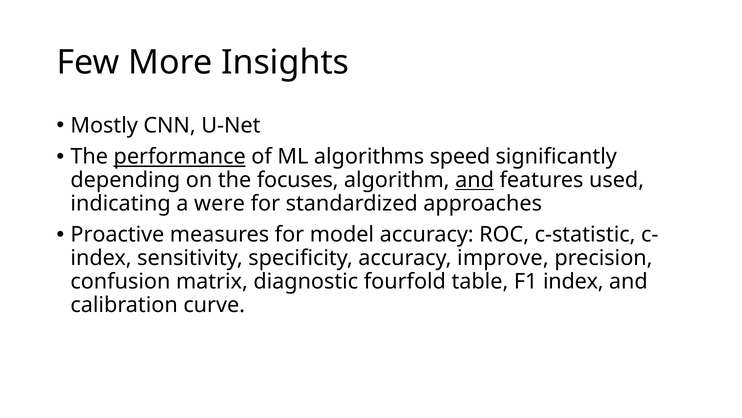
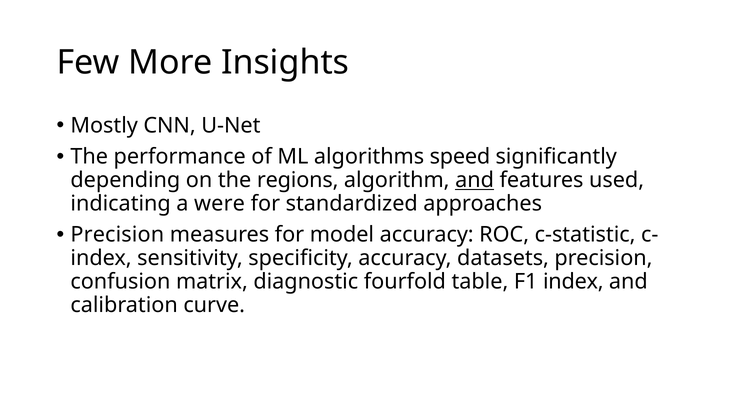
performance underline: present -> none
focuses: focuses -> regions
Proactive at (117, 234): Proactive -> Precision
improve: improve -> datasets
